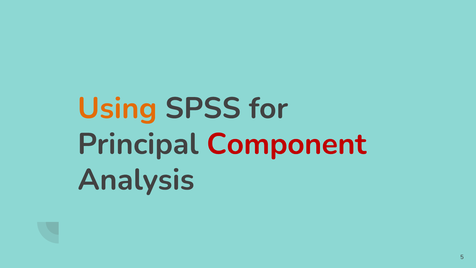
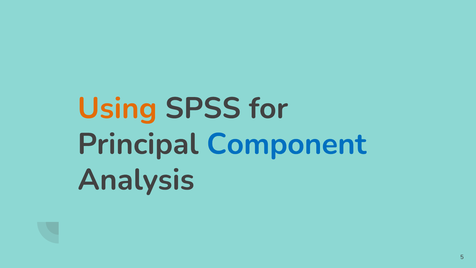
Component colour: red -> blue
